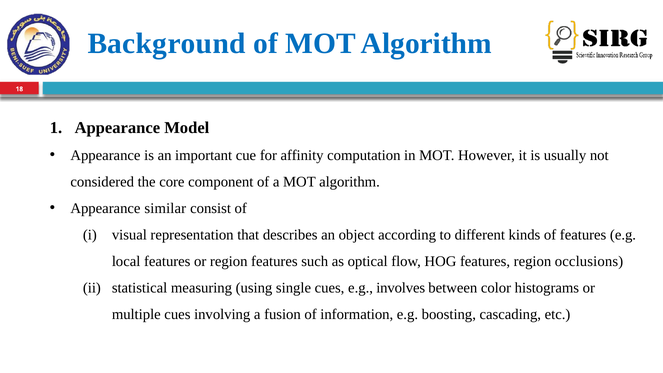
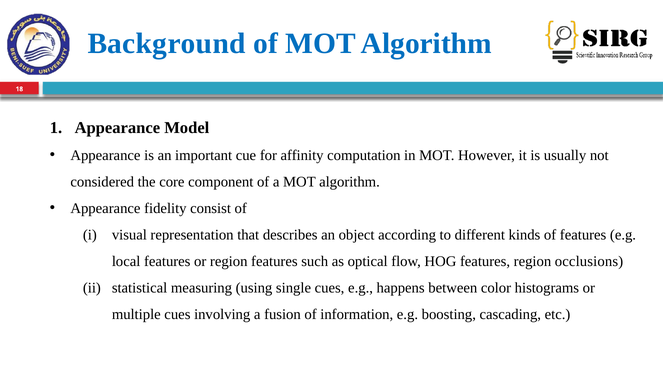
similar: similar -> fidelity
involves: involves -> happens
